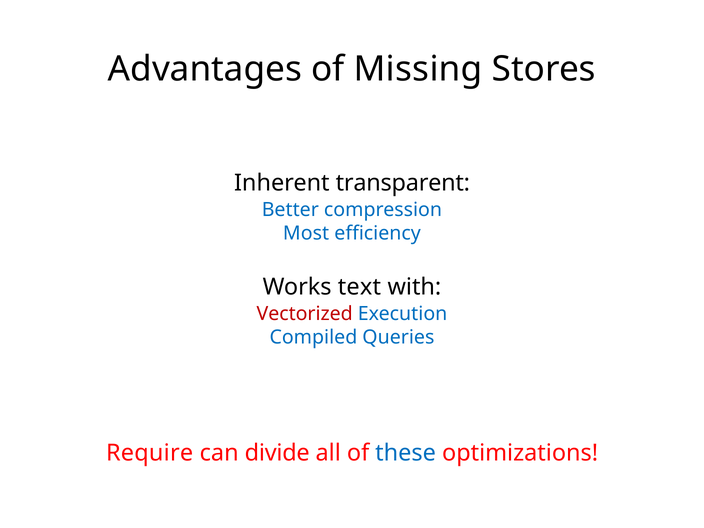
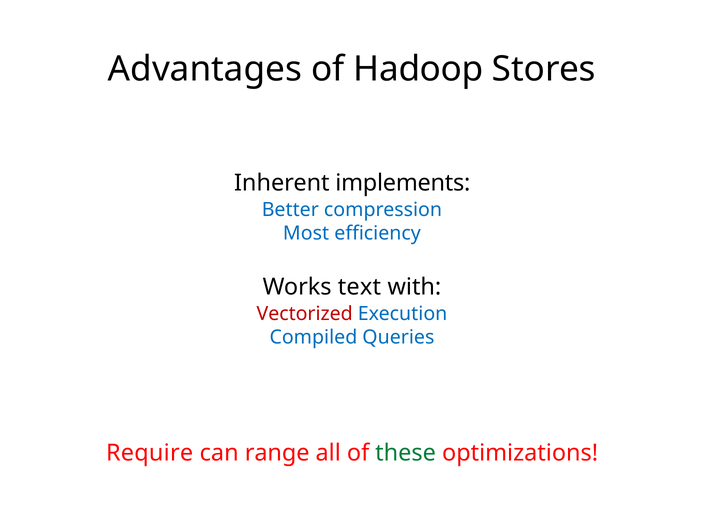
Missing: Missing -> Hadoop
transparent: transparent -> implements
divide: divide -> range
these colour: blue -> green
